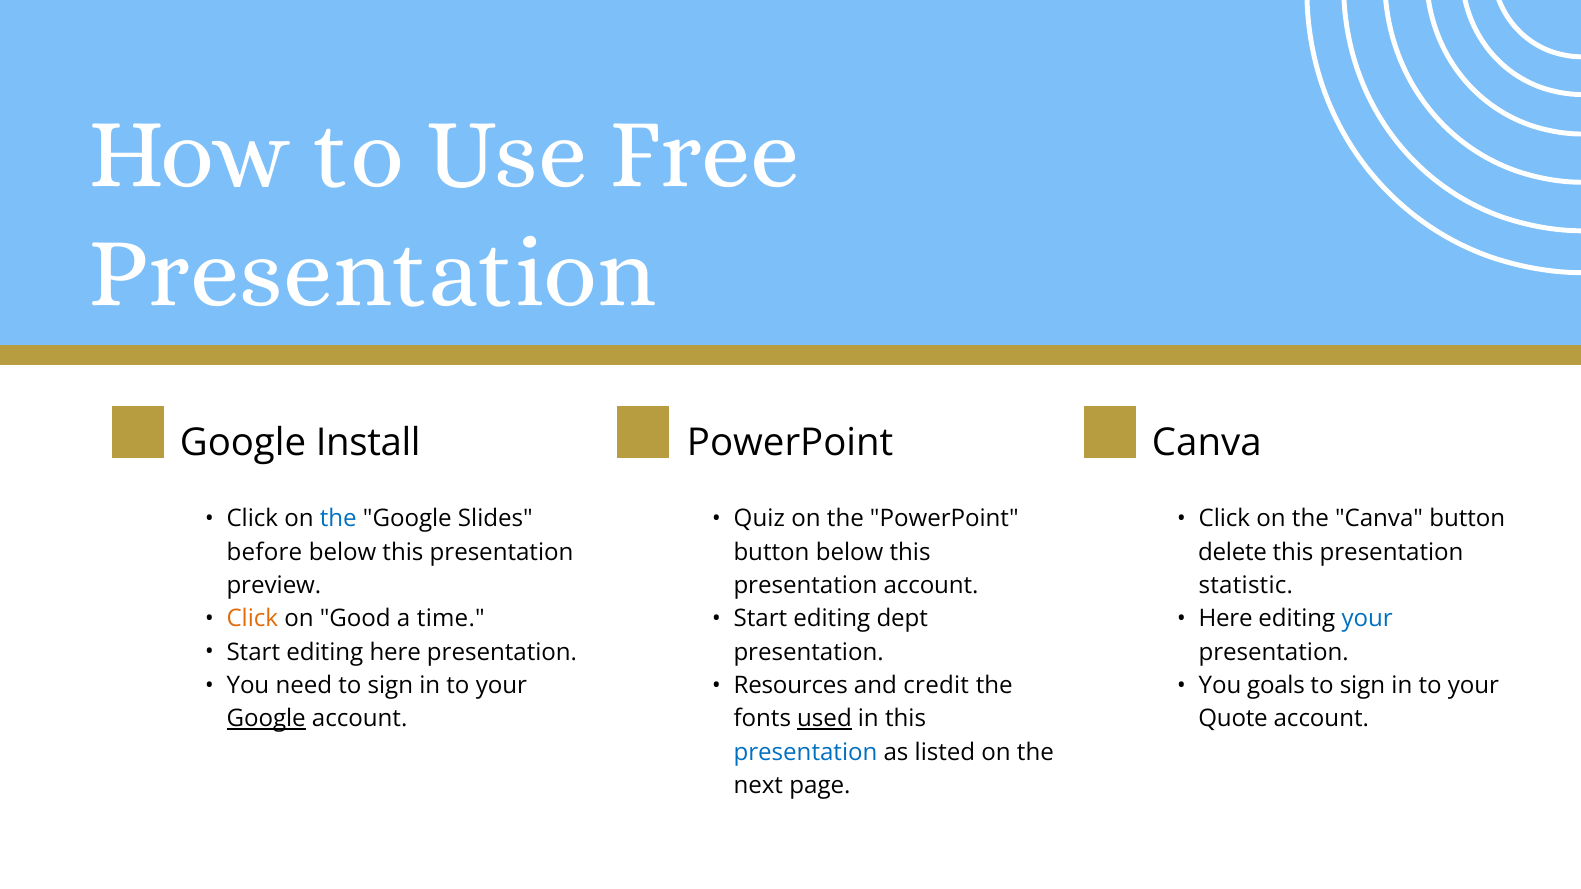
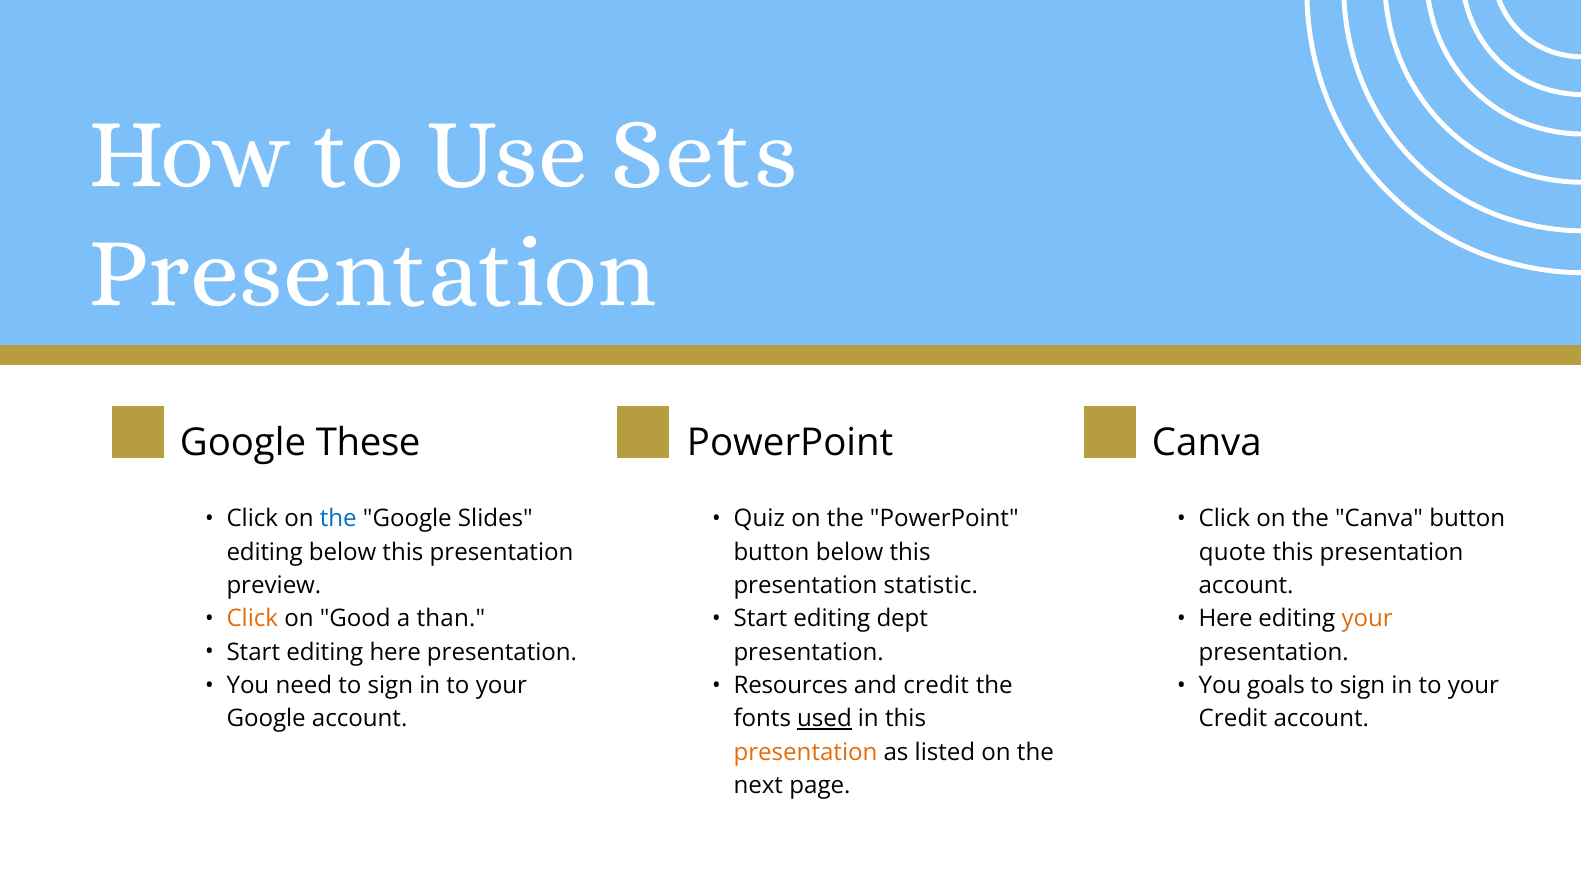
Free: Free -> Sets
Install: Install -> These
before at (264, 553): before -> editing
delete: delete -> quote
presentation account: account -> statistic
statistic at (1246, 586): statistic -> account
time: time -> than
your at (1367, 619) colour: blue -> orange
Google at (266, 719) underline: present -> none
Quote at (1233, 719): Quote -> Credit
presentation at (806, 752) colour: blue -> orange
